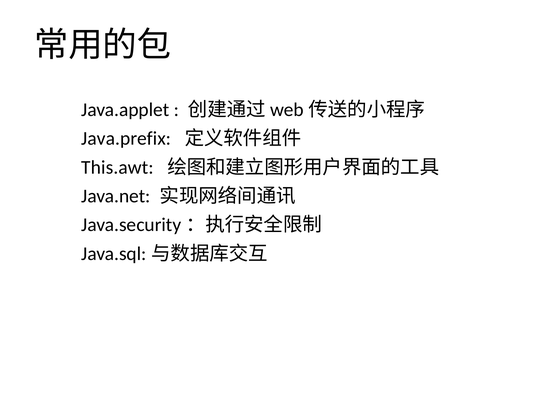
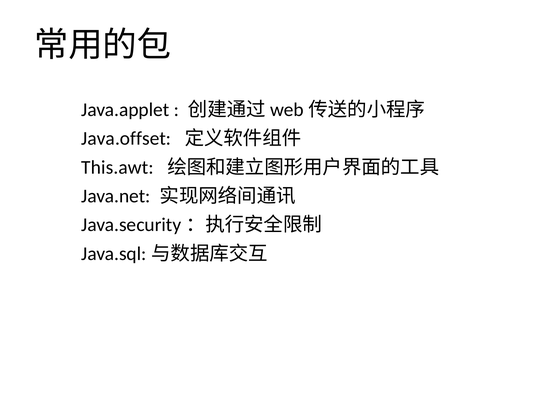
Java.prefix: Java.prefix -> Java.offset
